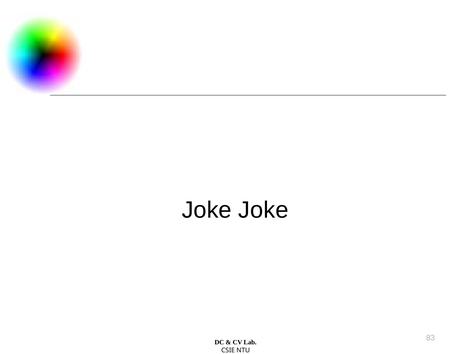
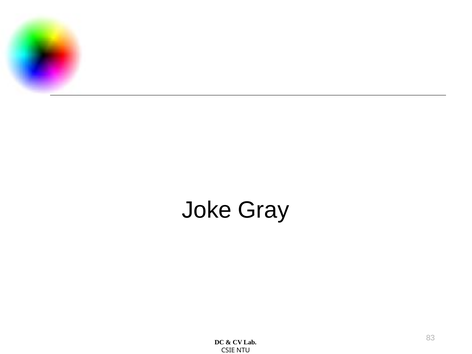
Joke Joke: Joke -> Gray
